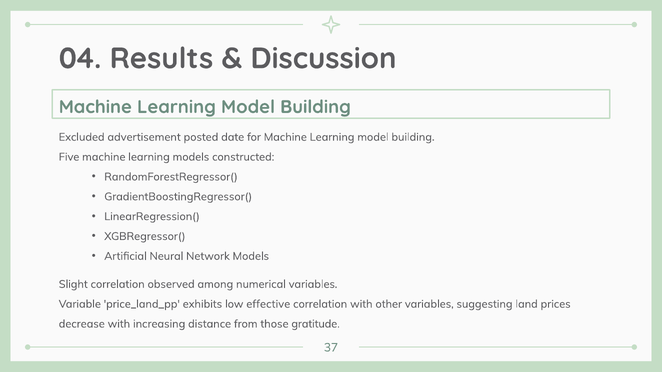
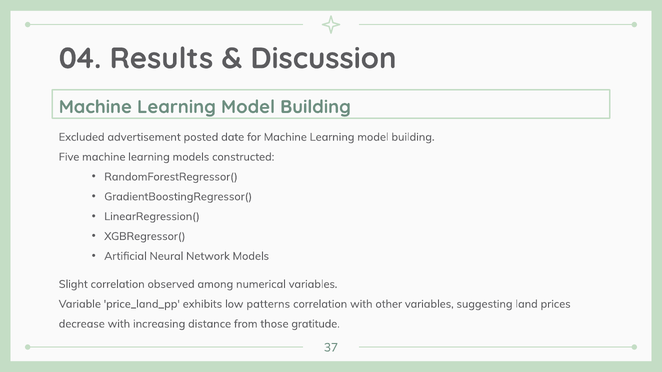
effective: effective -> patterns
